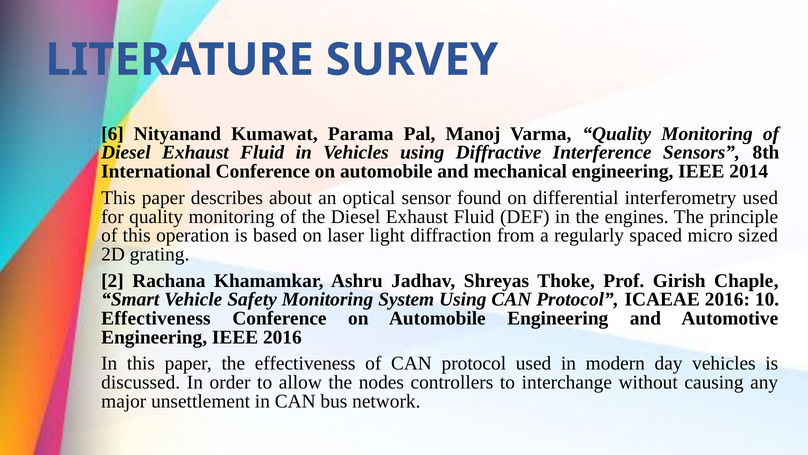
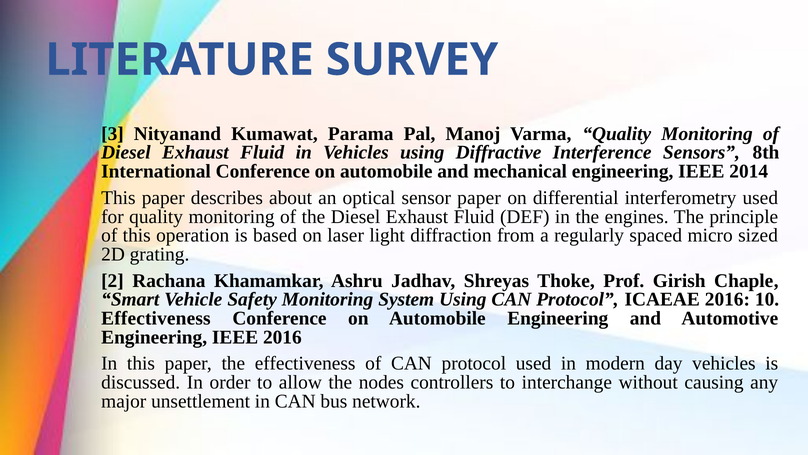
6: 6 -> 3
sensor found: found -> paper
